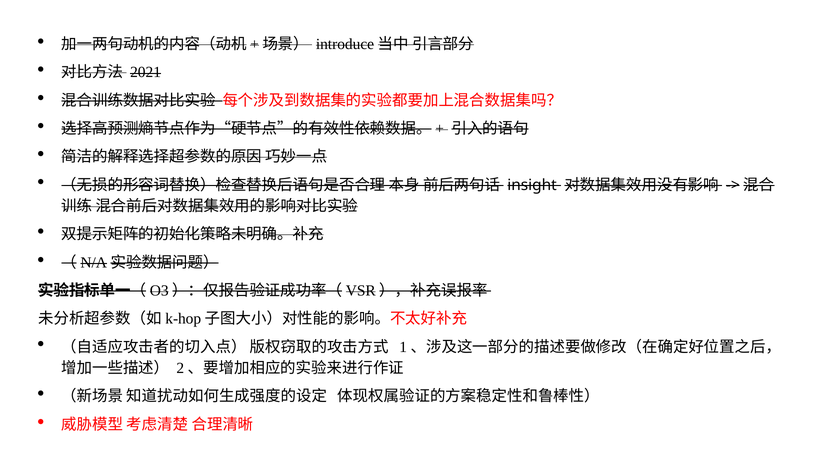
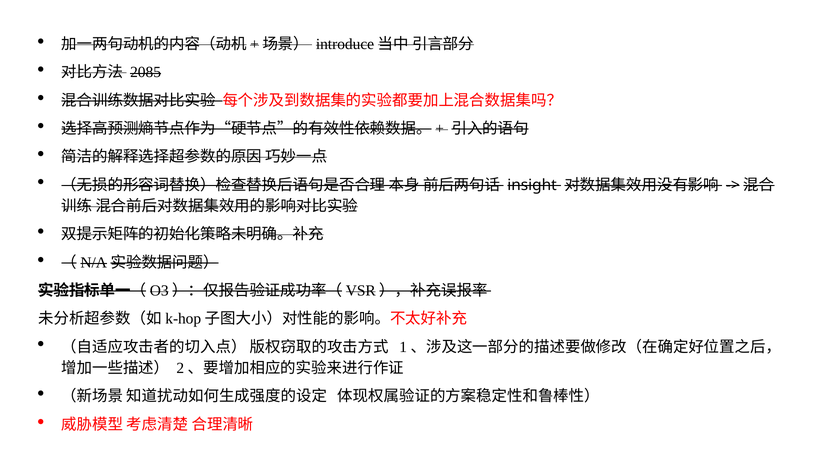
2021: 2021 -> 2085
